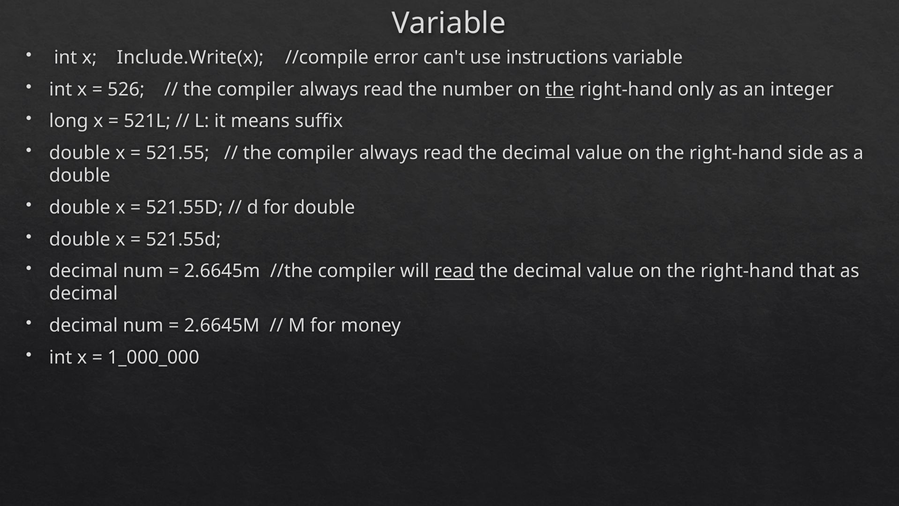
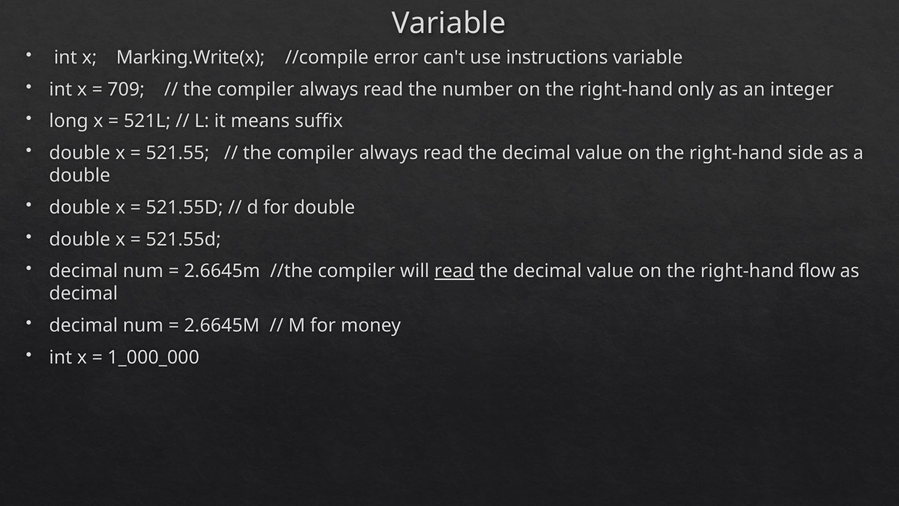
Include.Write(x: Include.Write(x -> Marking.Write(x
526: 526 -> 709
the at (560, 89) underline: present -> none
that: that -> flow
